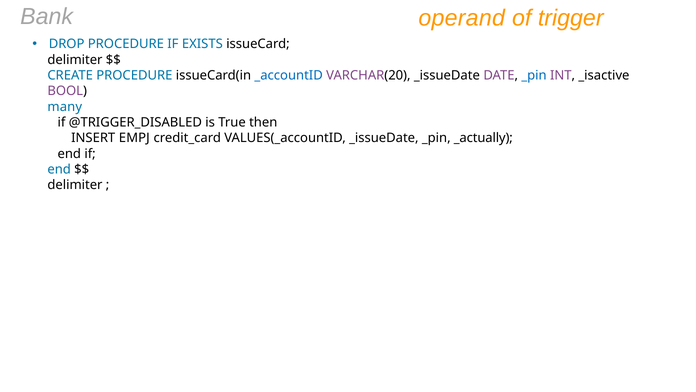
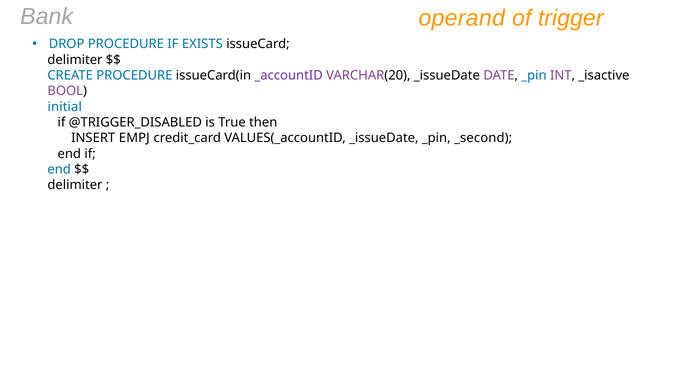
_accountID colour: blue -> purple
many: many -> initial
_actually: _actually -> _second
